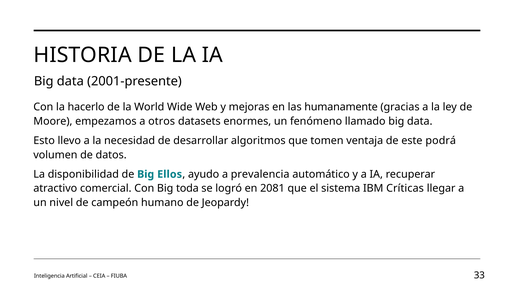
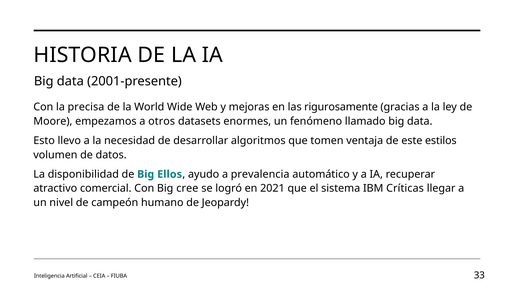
hacerlo: hacerlo -> precisa
humanamente: humanamente -> rigurosamente
podrá: podrá -> estilos
toda: toda -> cree
2081: 2081 -> 2021
